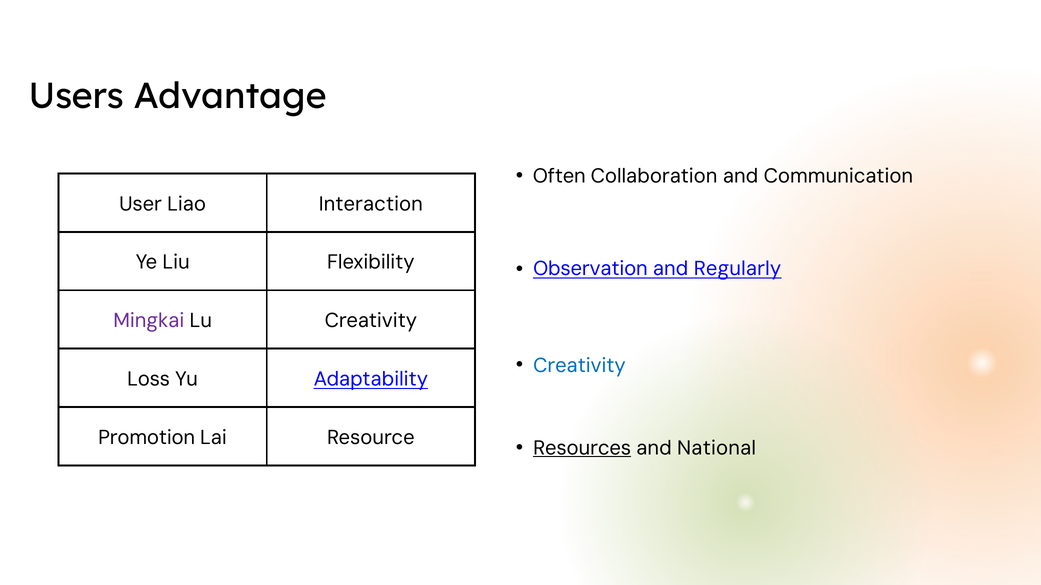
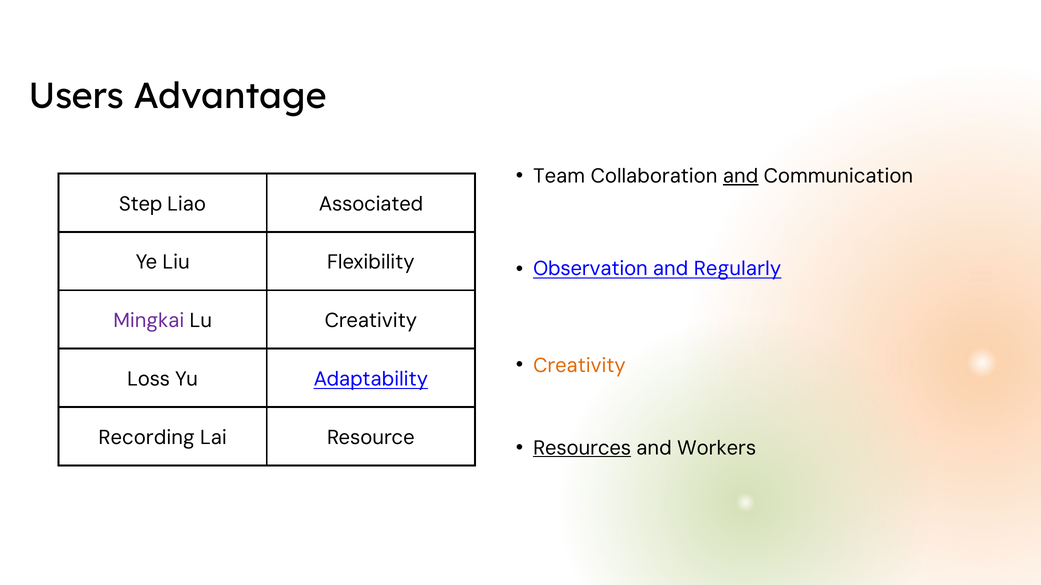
Often: Often -> Team
and at (741, 176) underline: none -> present
User: User -> Step
Interaction: Interaction -> Associated
Creativity at (579, 366) colour: blue -> orange
Promotion: Promotion -> Recording
National: National -> Workers
